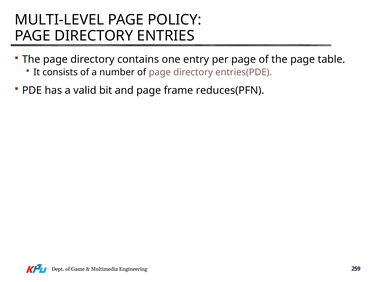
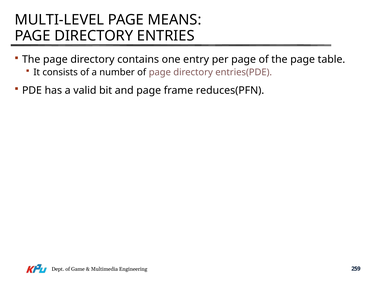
POLICY: POLICY -> MEANS
